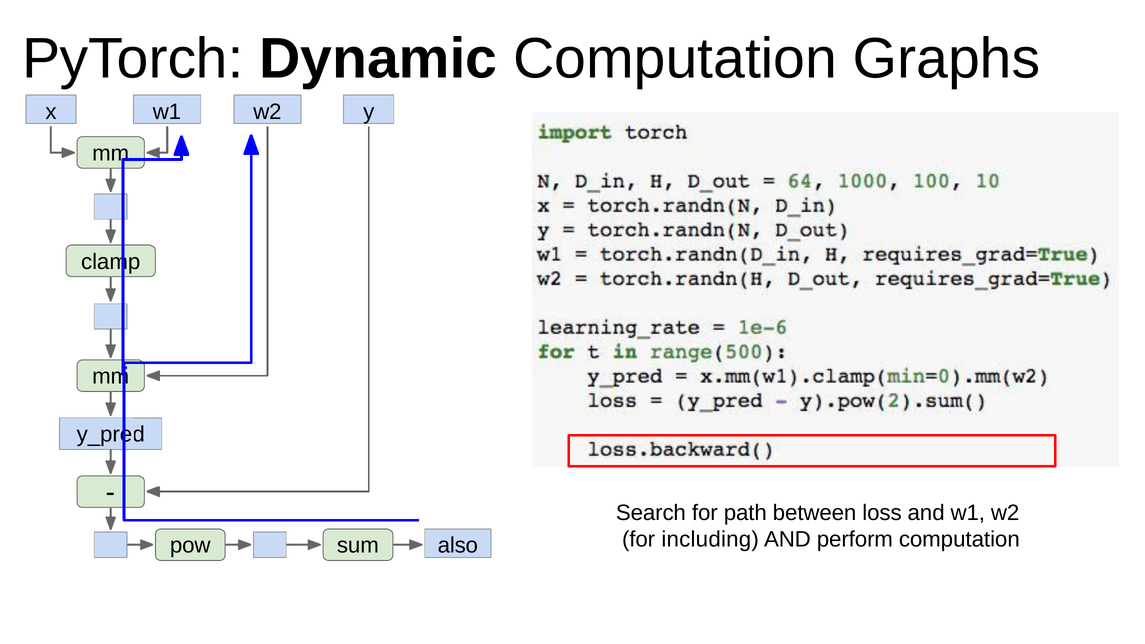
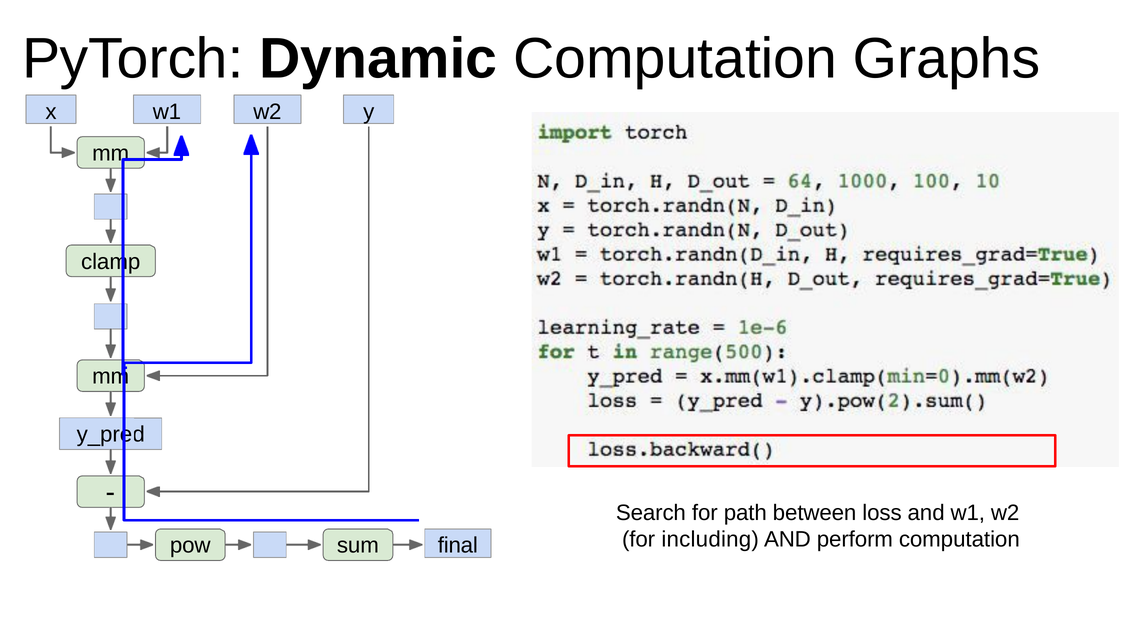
also: also -> final
